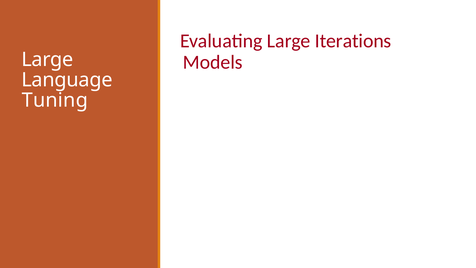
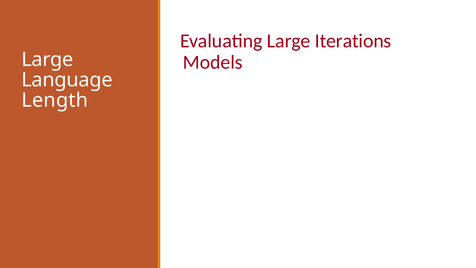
Tuning: Tuning -> Length
